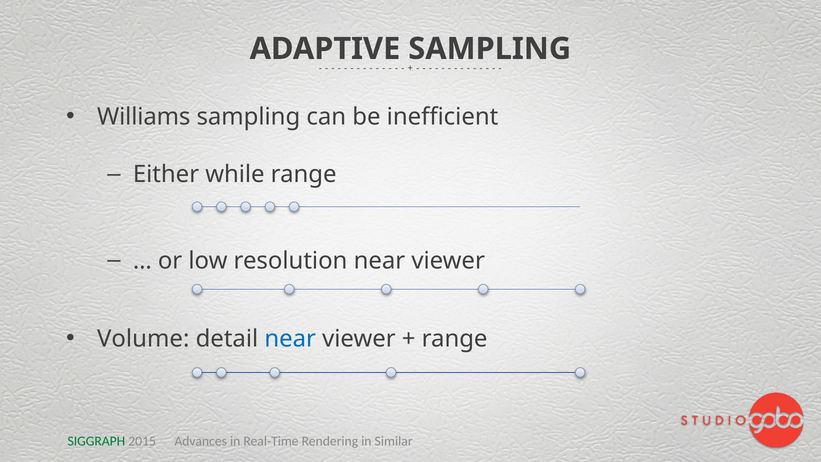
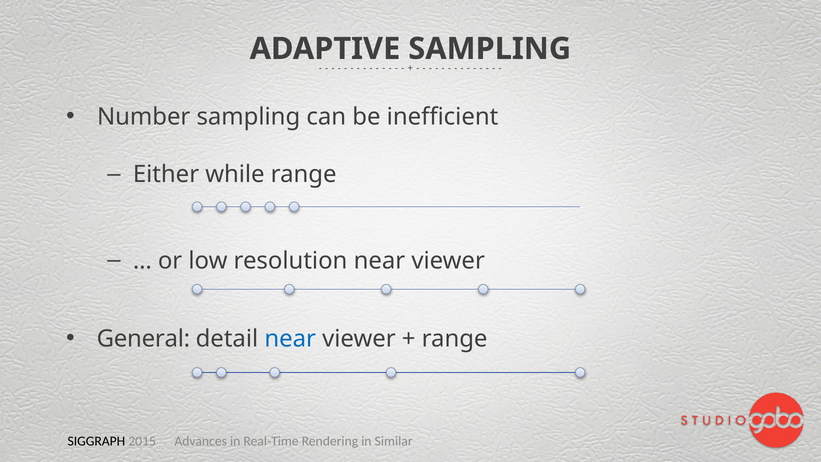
Williams: Williams -> Number
Volume: Volume -> General
SIGGRAPH colour: green -> black
